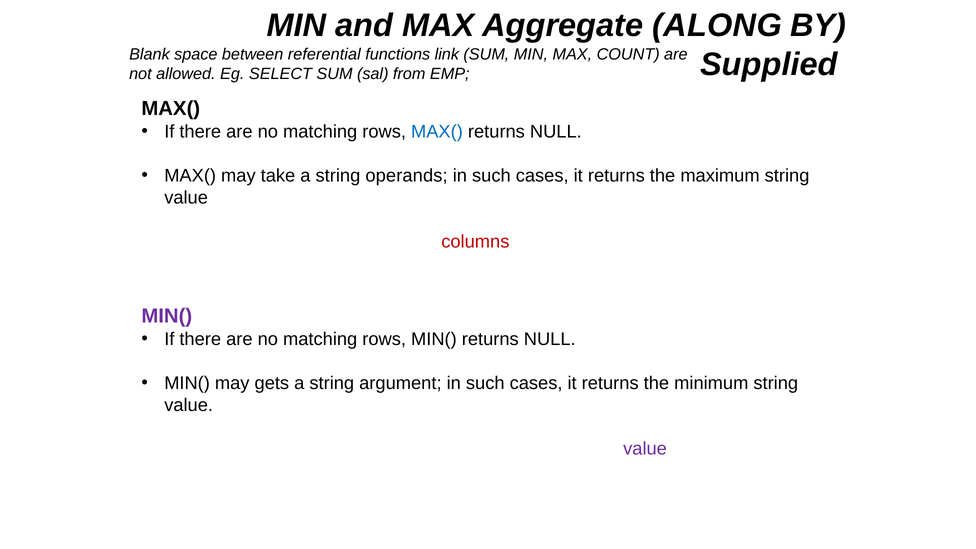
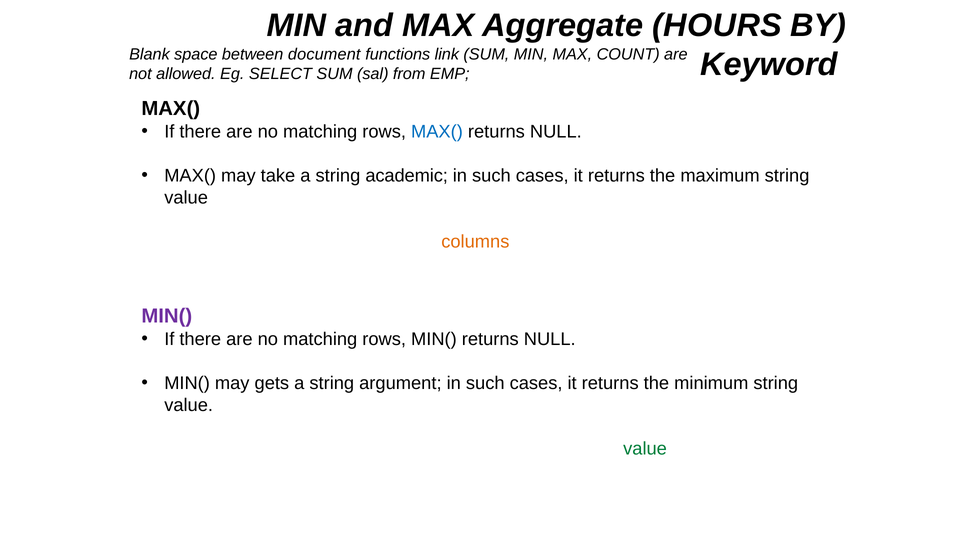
ALONG: ALONG -> HOURS
referential: referential -> document
Supplied: Supplied -> Keyword
operands: operands -> academic
columns colour: red -> orange
value at (645, 449) colour: purple -> green
